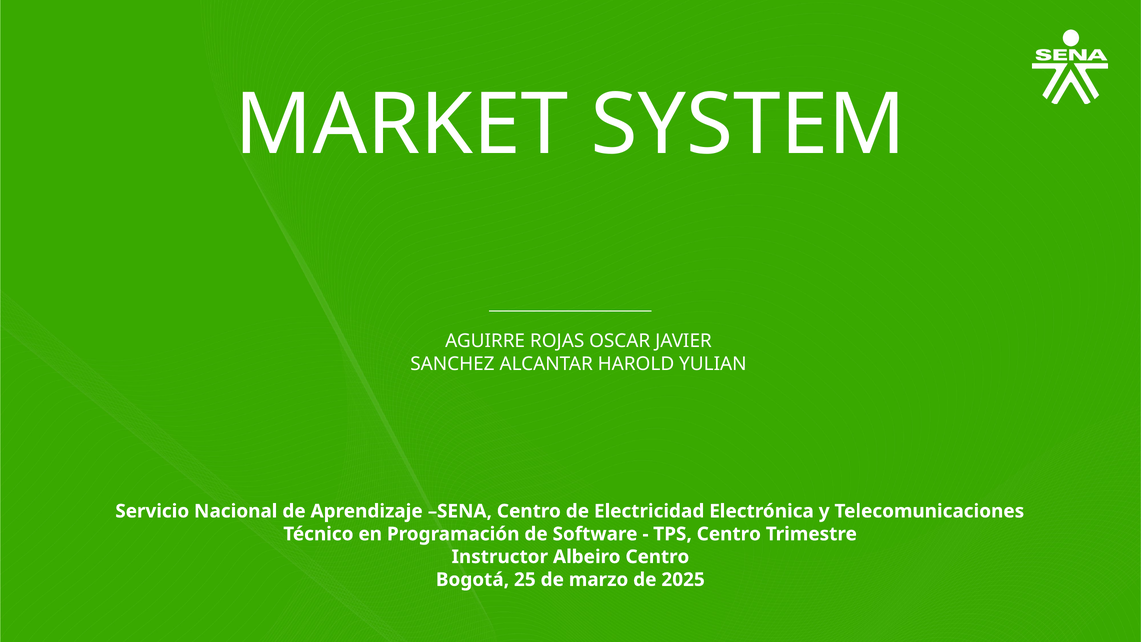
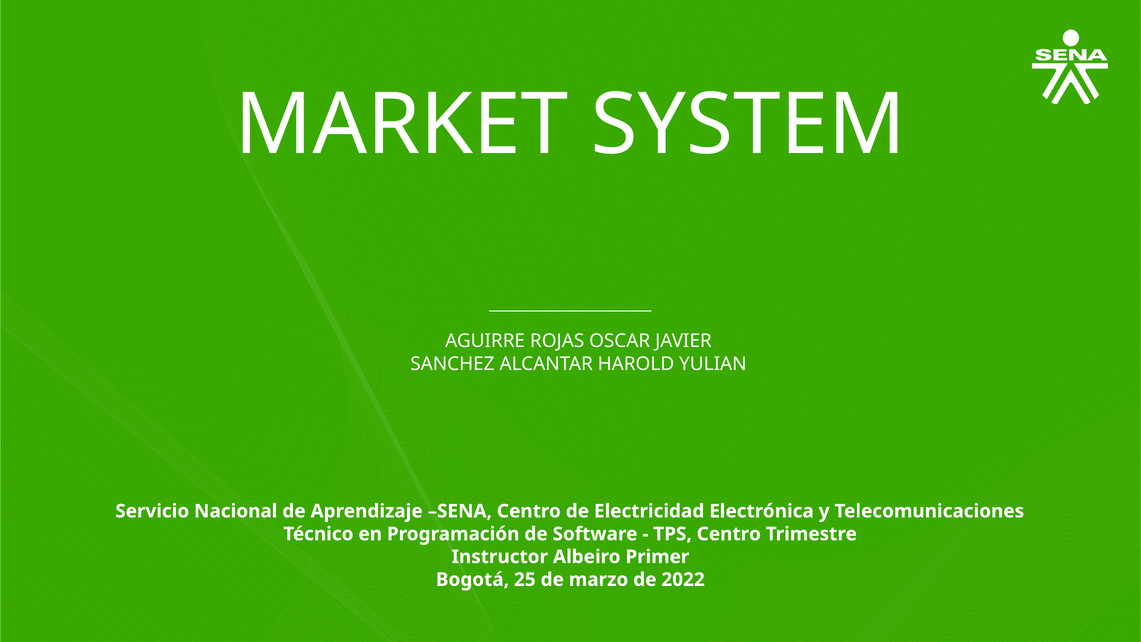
Albeiro Centro: Centro -> Primer
2025: 2025 -> 2022
